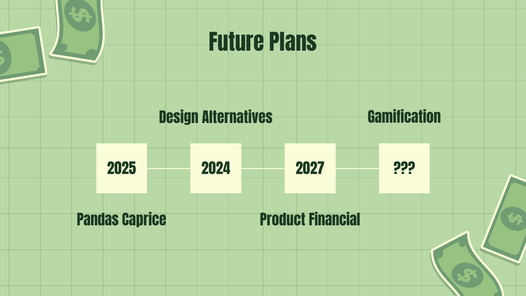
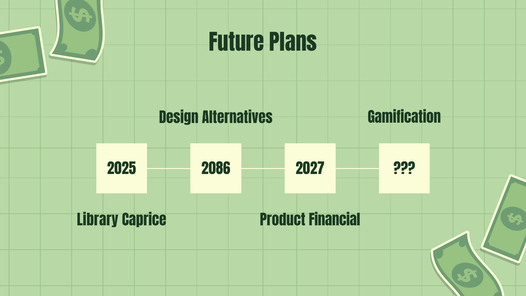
2024: 2024 -> 2086
Pandas: Pandas -> Library
